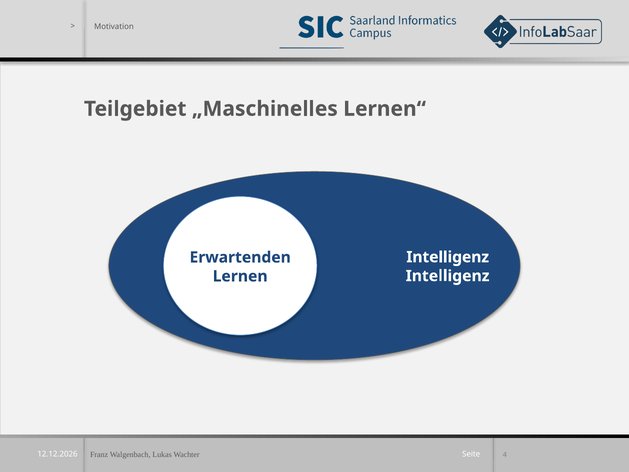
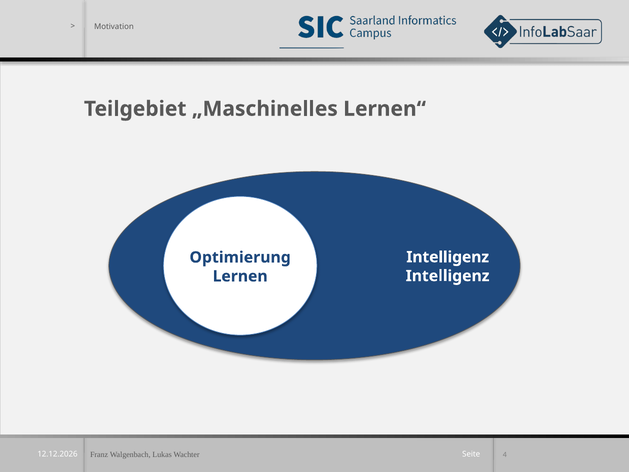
Erwartenden: Erwartenden -> Optimierung
